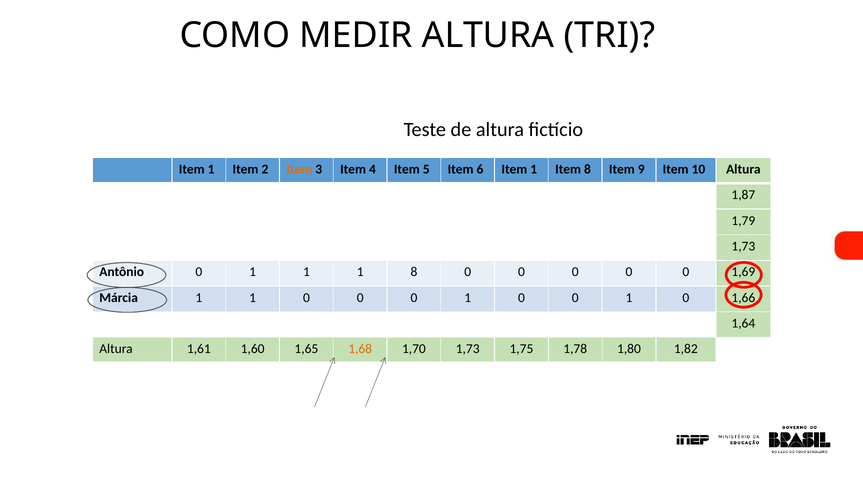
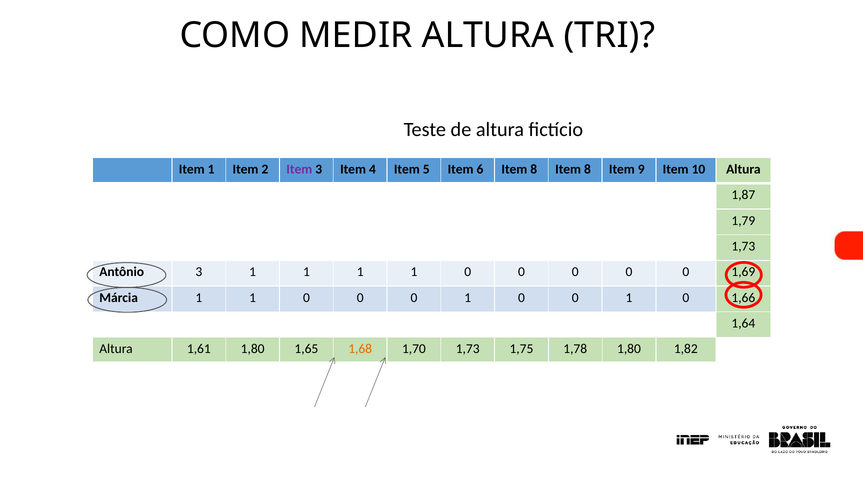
Item at (299, 169) colour: orange -> purple
6 Item 1: 1 -> 8
Antônio 0: 0 -> 3
8 at (414, 272): 8 -> 1
1,61 1,60: 1,60 -> 1,80
